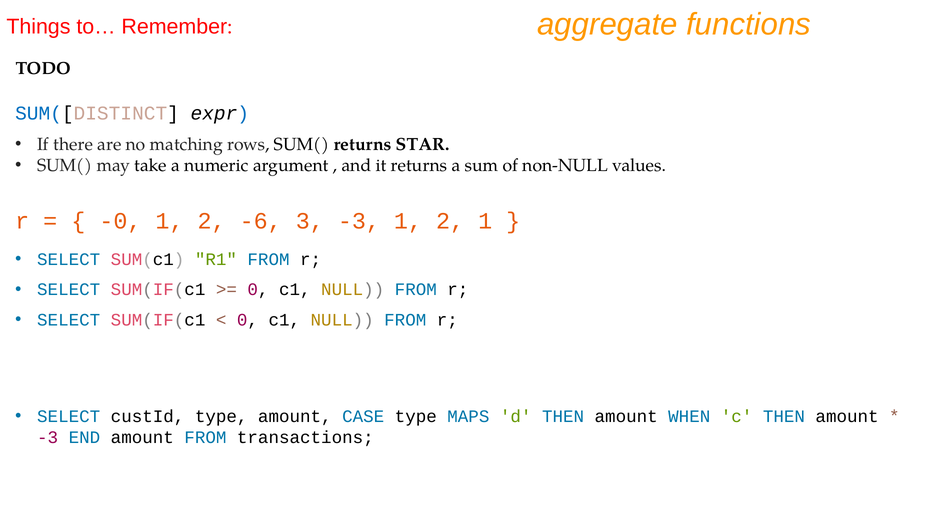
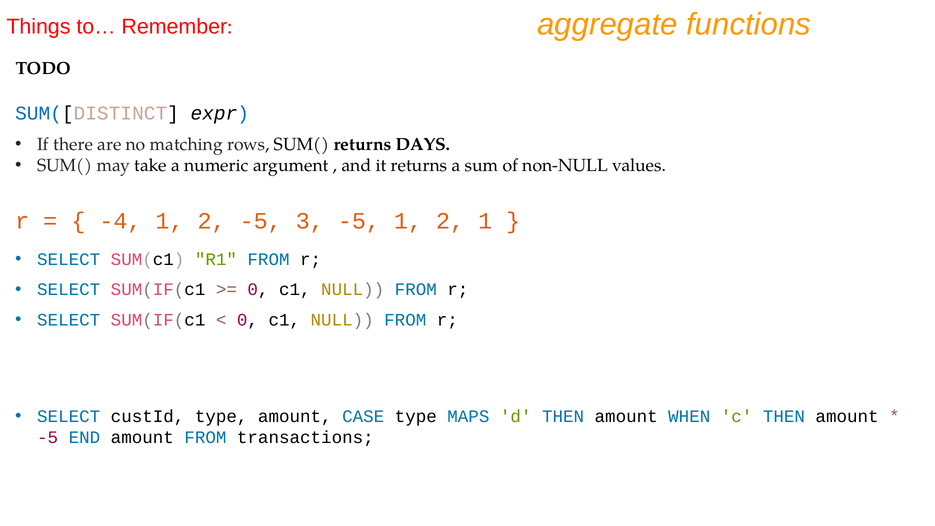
STAR: STAR -> DAYS
-0: -0 -> -4
2 -6: -6 -> -5
3 -3: -3 -> -5
-3 at (48, 437): -3 -> -5
